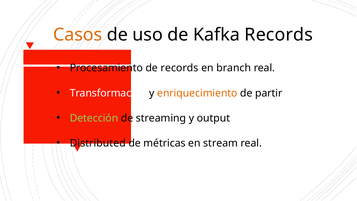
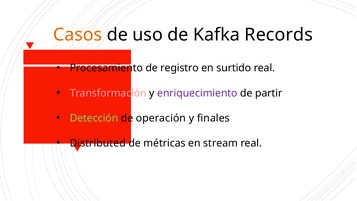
de records: records -> registro
branch: branch -> surtido
Transformación colour: white -> pink
enriquecimiento colour: orange -> purple
streaming: streaming -> operación
output: output -> finales
